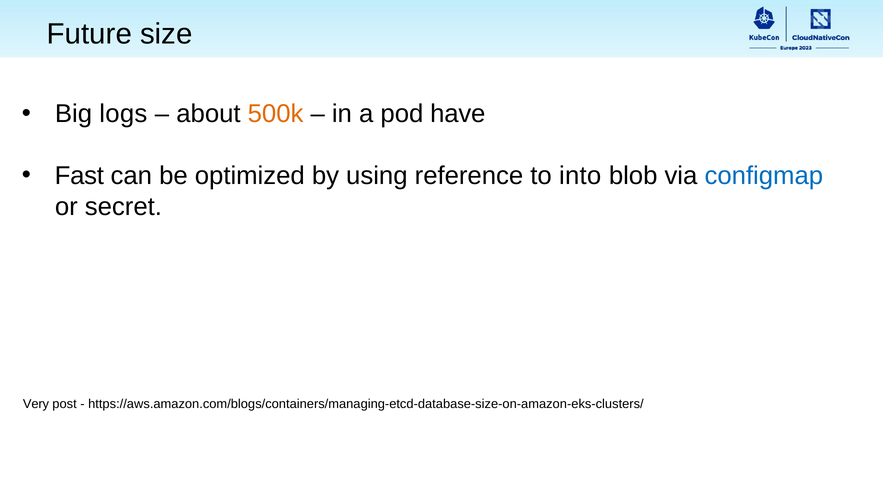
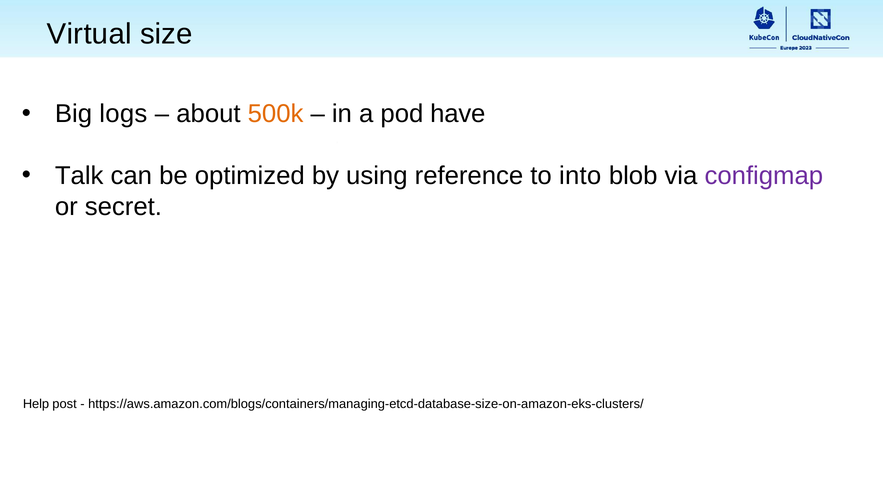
Future: Future -> Virtual
Fast: Fast -> Talk
configmap colour: blue -> purple
Very: Very -> Help
